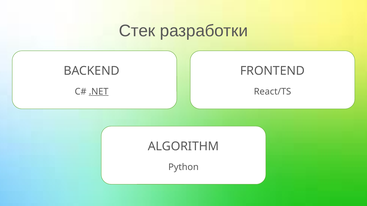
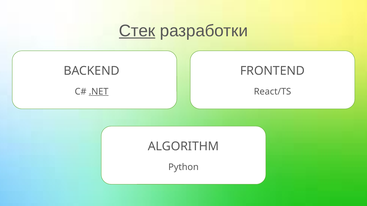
Стек underline: none -> present
